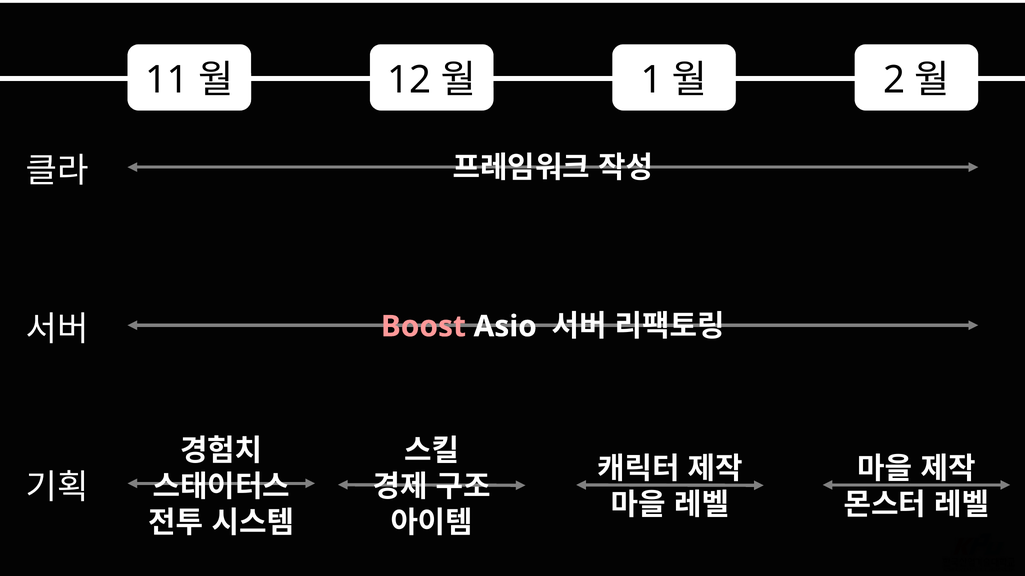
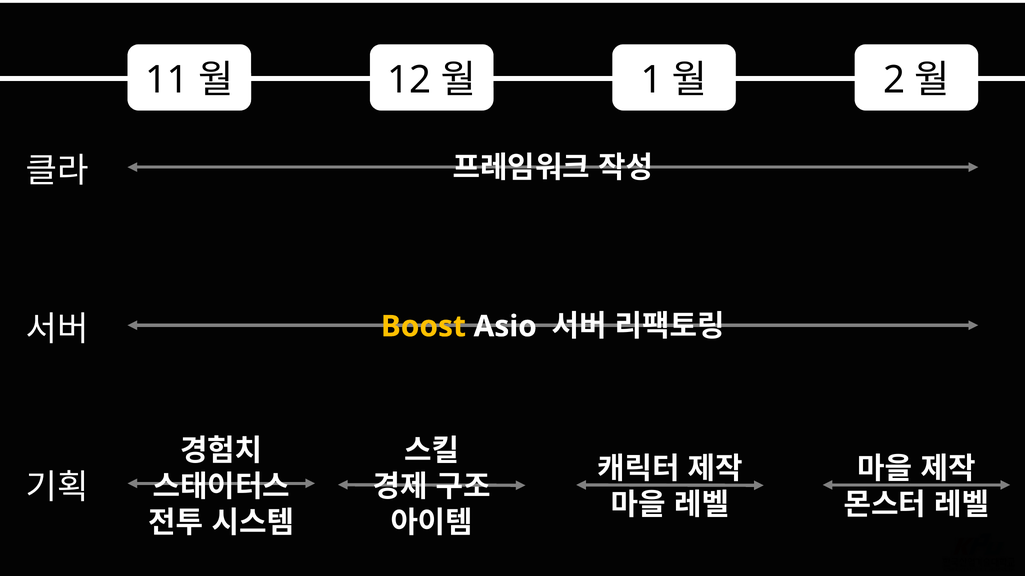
Boost colour: pink -> yellow
